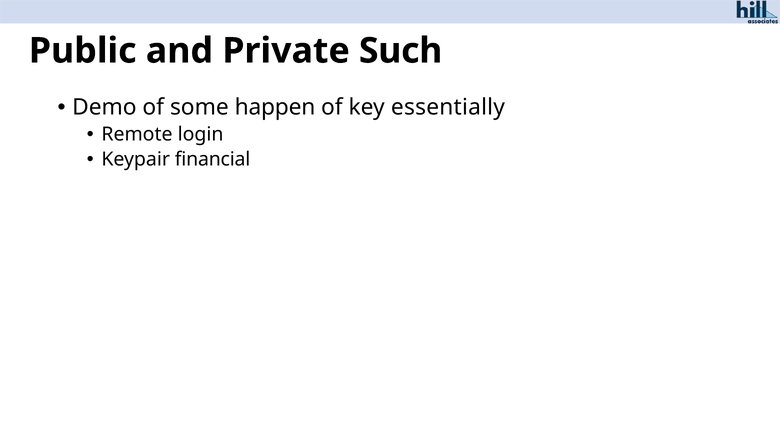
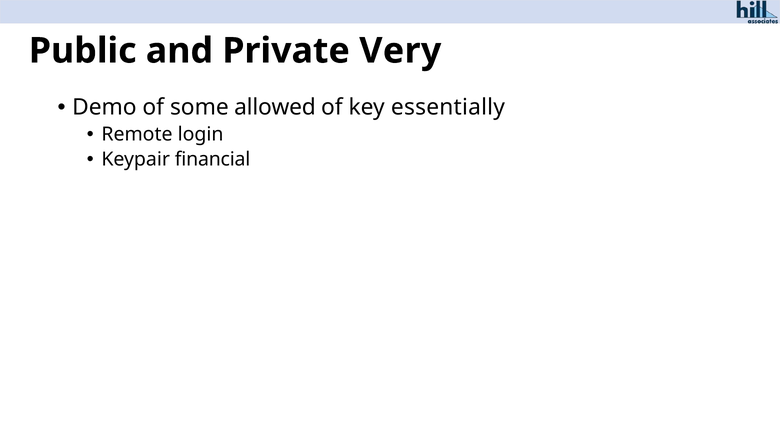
Such: Such -> Very
happen: happen -> allowed
